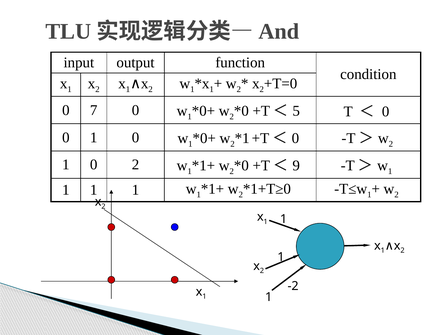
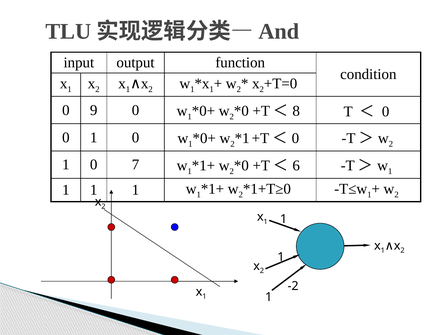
7: 7 -> 9
5: 5 -> 8
0 2: 2 -> 7
9: 9 -> 6
